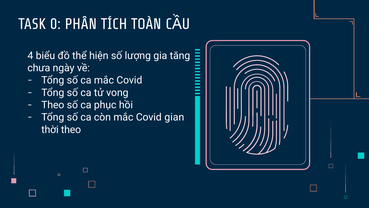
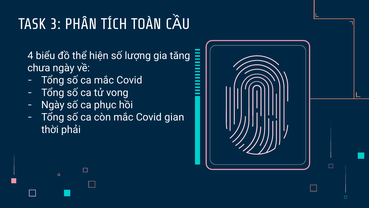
0: 0 -> 3
Theo at (53, 105): Theo -> Ngày
thời theo: theo -> phải
